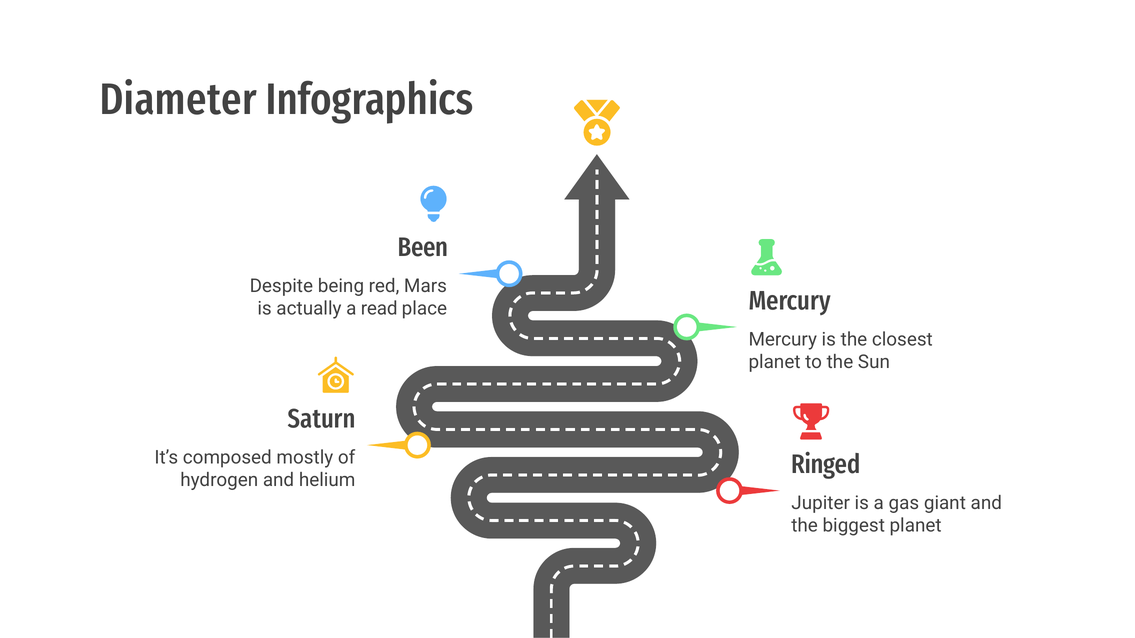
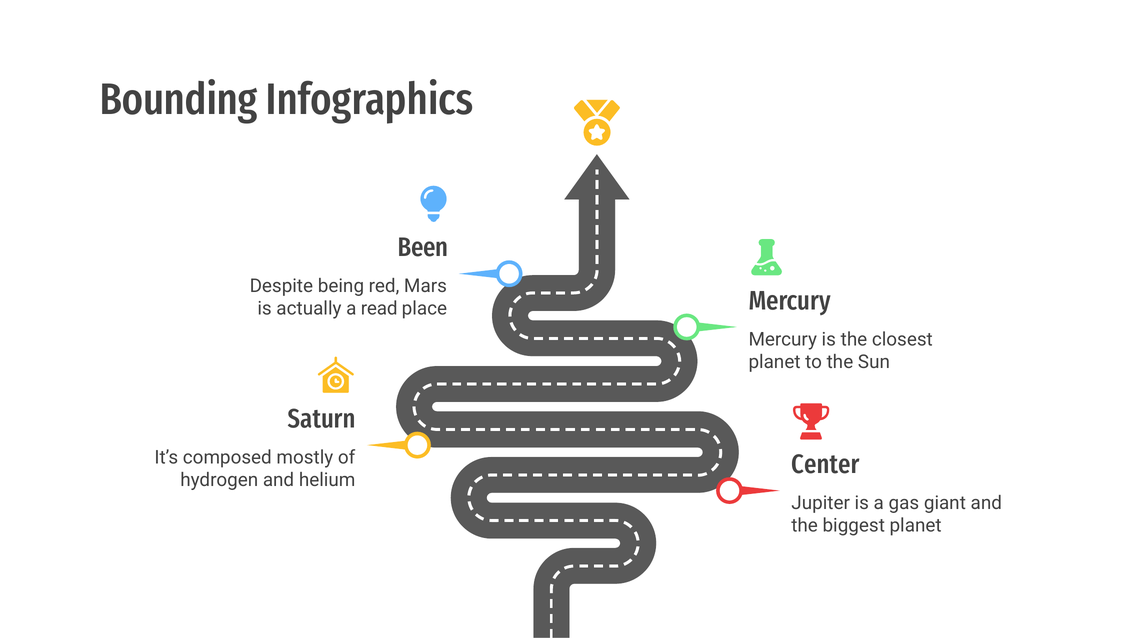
Diameter: Diameter -> Bounding
Ringed: Ringed -> Center
